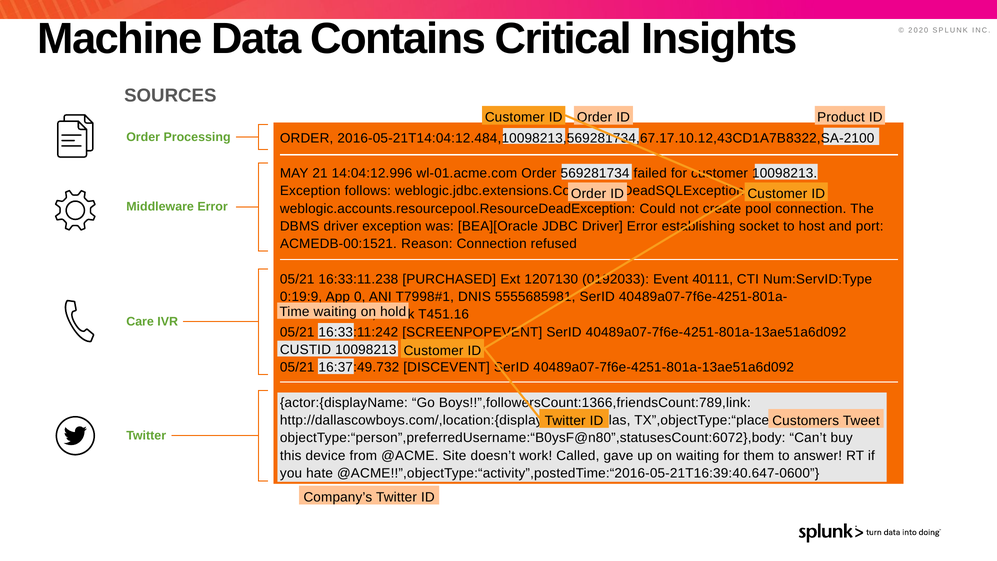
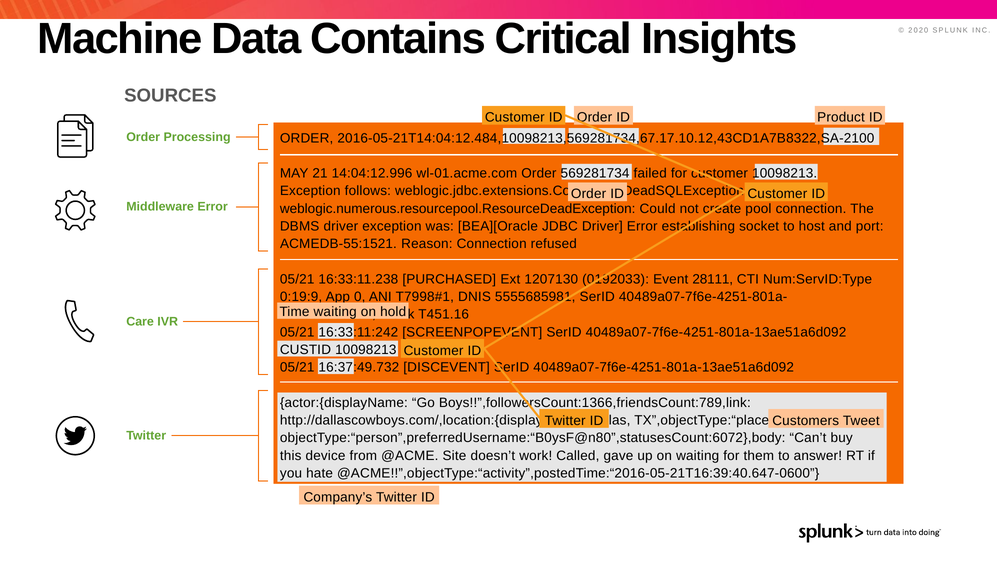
weblogic.accounts.resourcepool.ResourceDeadException: weblogic.accounts.resourcepool.ResourceDeadException -> weblogic.numerous.resourcepool.ResourceDeadException
ACMEDB-00:1521: ACMEDB-00:1521 -> ACMEDB-55:1521
40111: 40111 -> 28111
